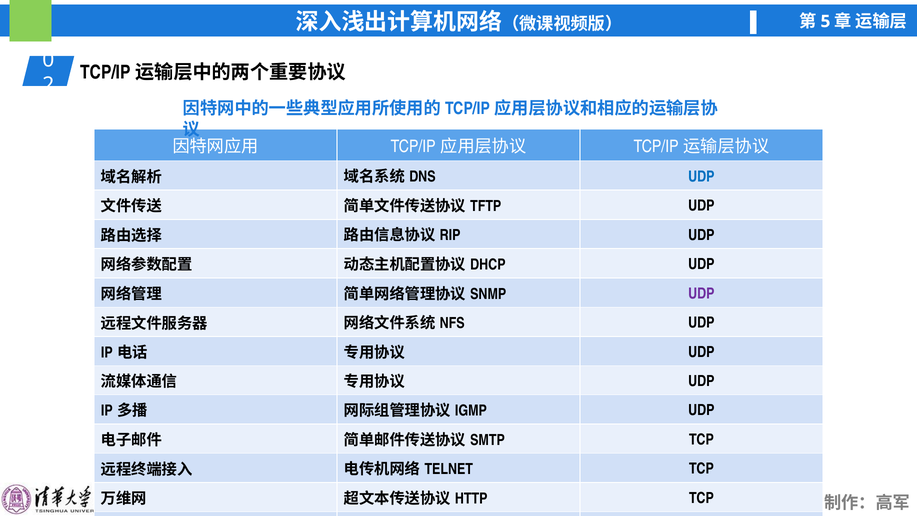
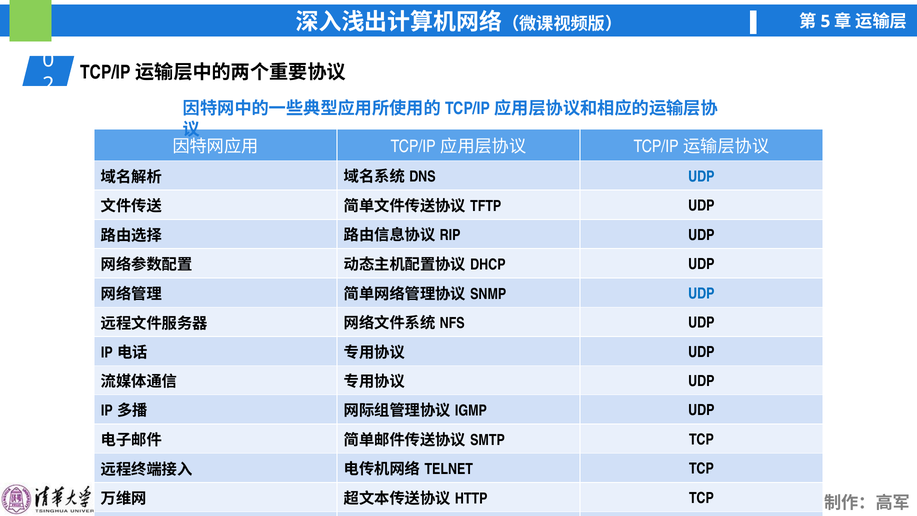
UDP at (701, 293) colour: purple -> blue
